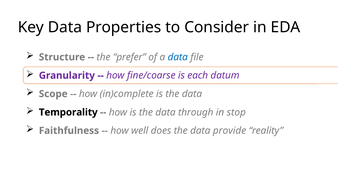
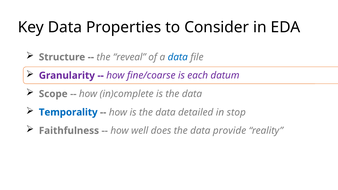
prefer: prefer -> reveal
Temporality colour: black -> blue
through: through -> detailed
